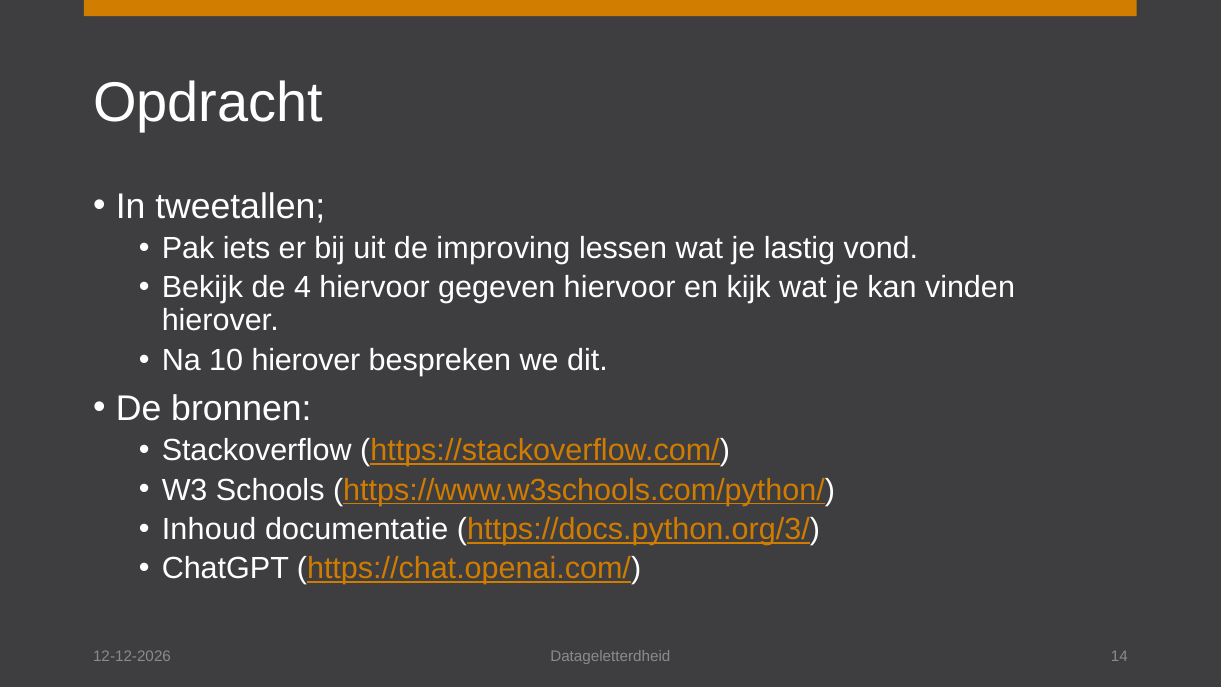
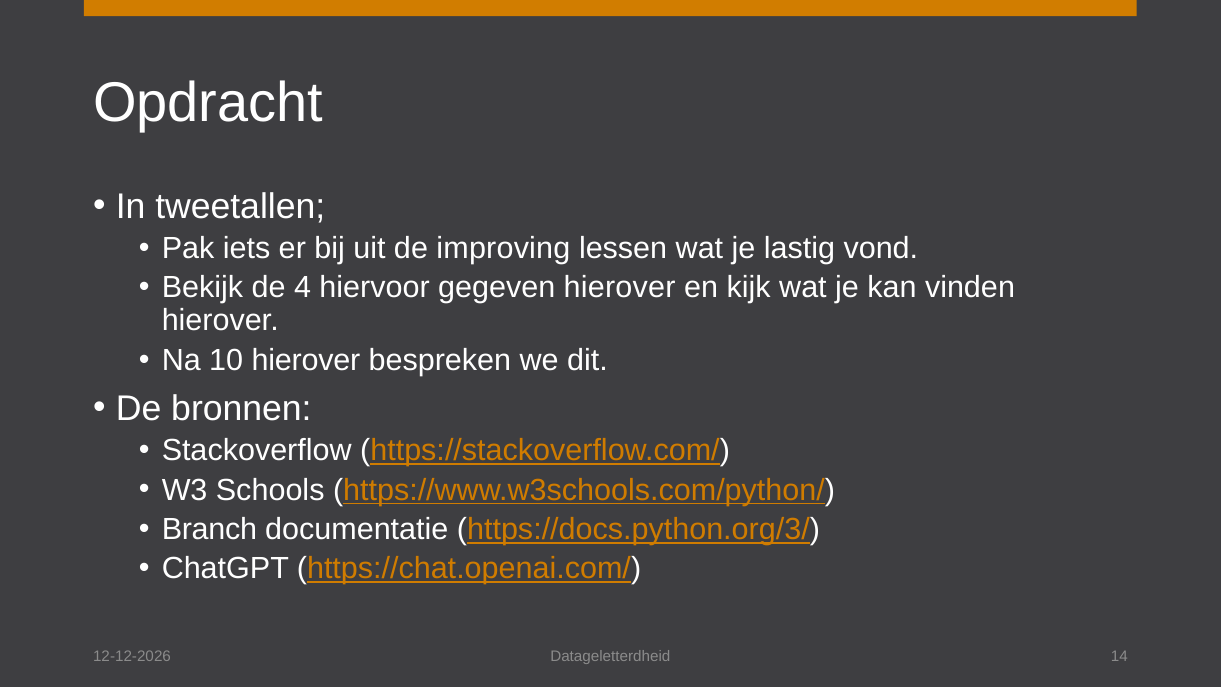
gegeven hiervoor: hiervoor -> hierover
Inhoud: Inhoud -> Branch
